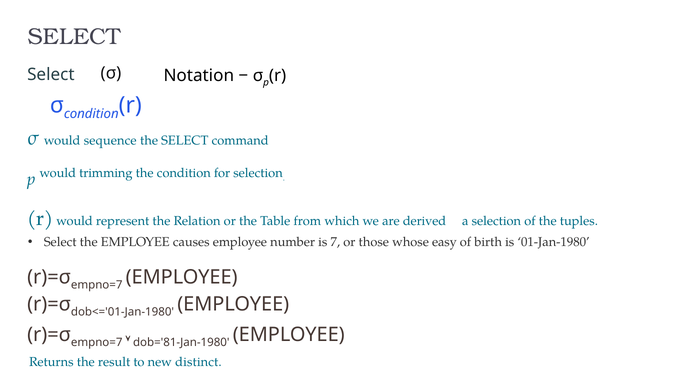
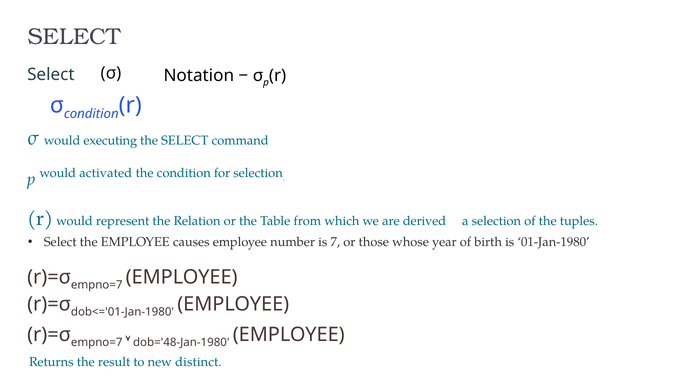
sequence: sequence -> executing
trimming: trimming -> activated
easy: easy -> year
dob='81-Jan-1980: dob='81-Jan-1980 -> dob='48-Jan-1980
